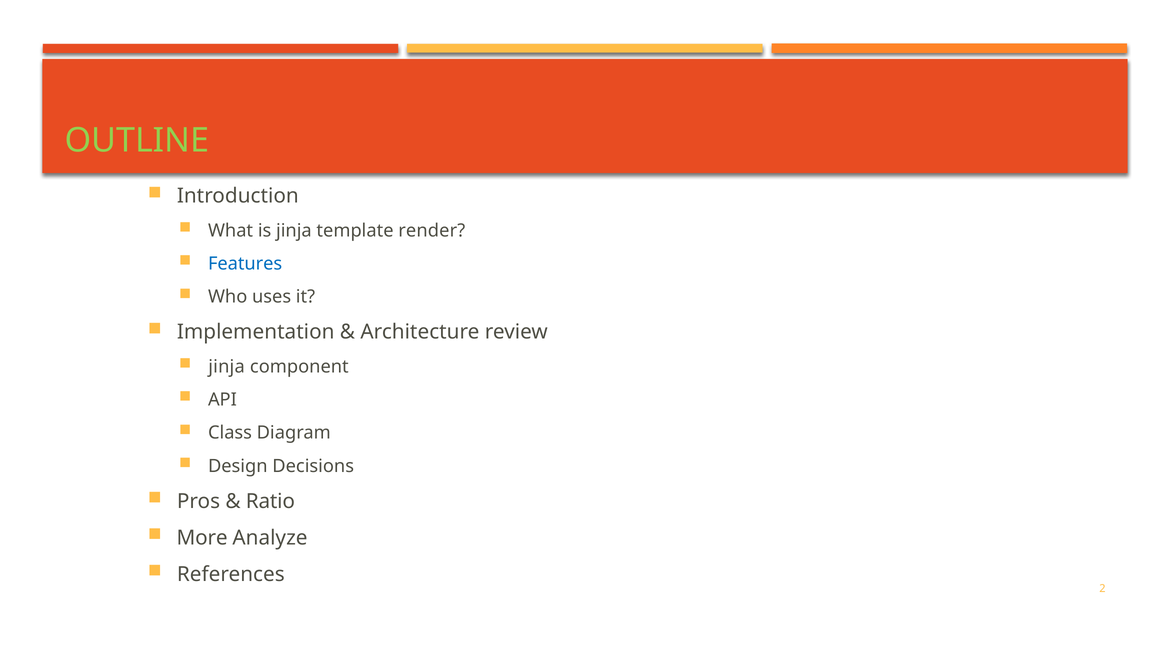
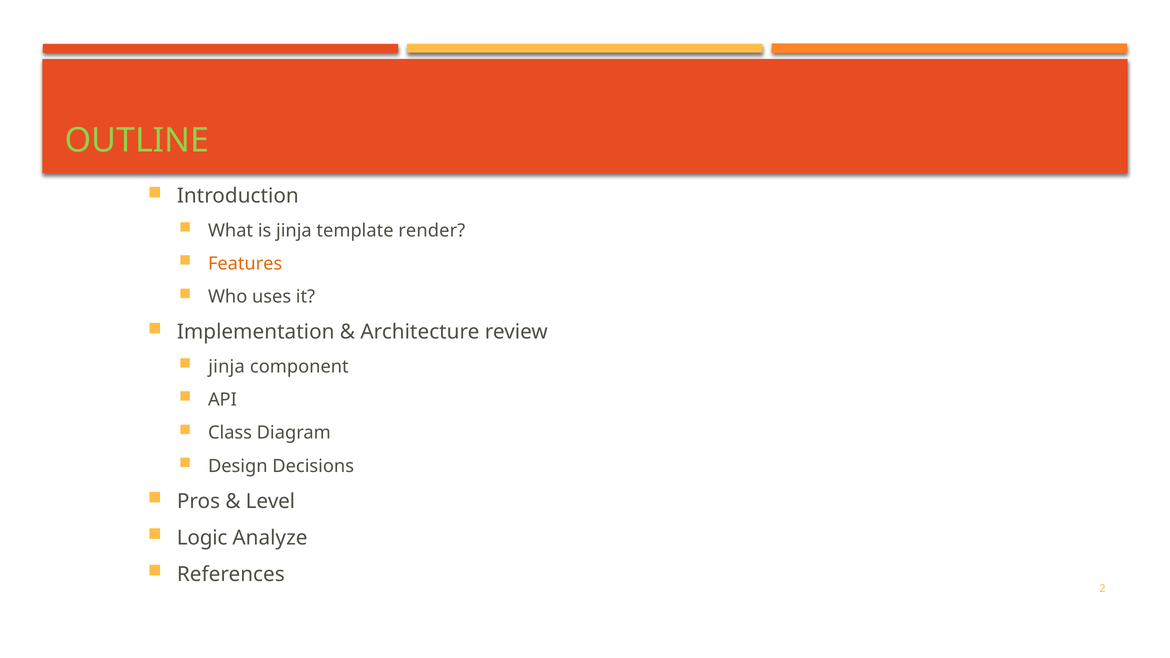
Features colour: blue -> orange
Ratio: Ratio -> Level
More: More -> Logic
